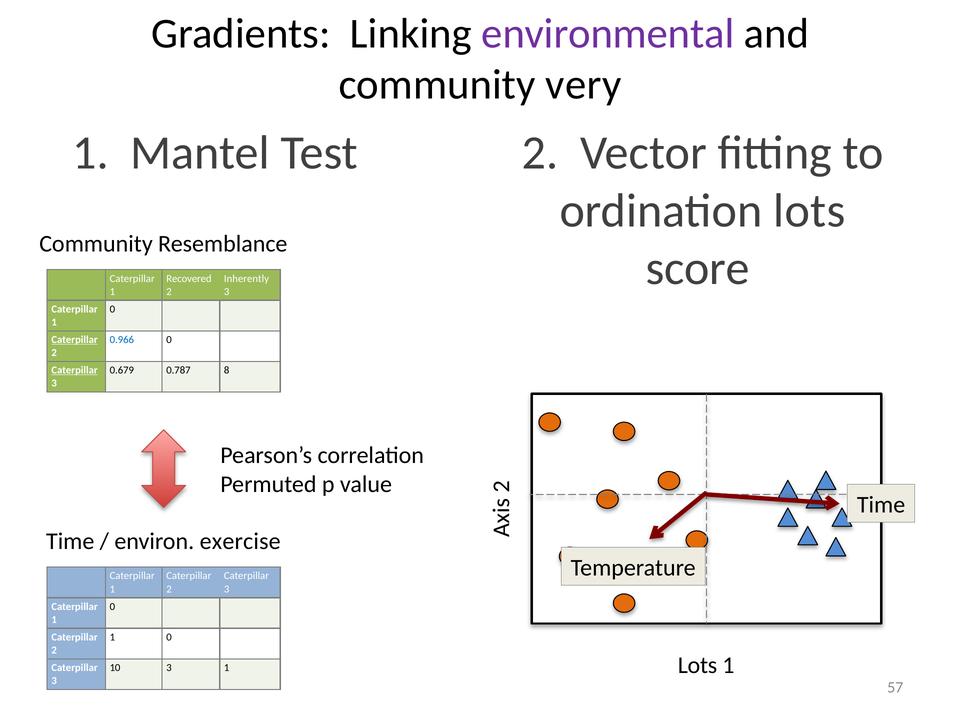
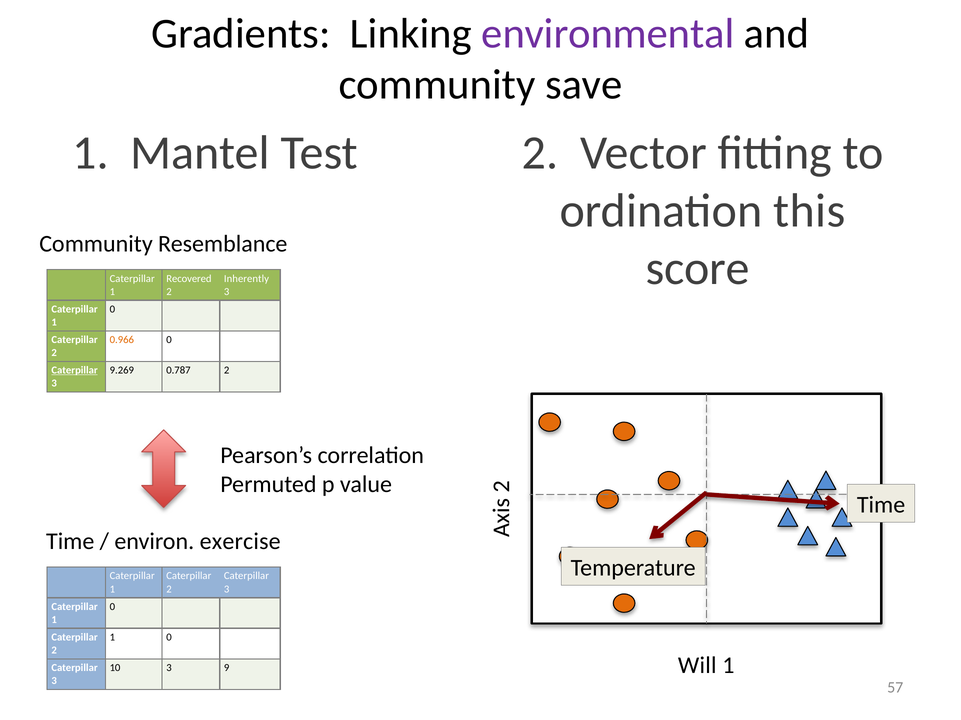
very: very -> save
ordination lots: lots -> this
Caterpillar at (75, 340) underline: present -> none
0.966 colour: blue -> orange
0.679: 0.679 -> 9.269
0.787 8: 8 -> 2
Lots at (697, 666): Lots -> Will
3 1: 1 -> 9
